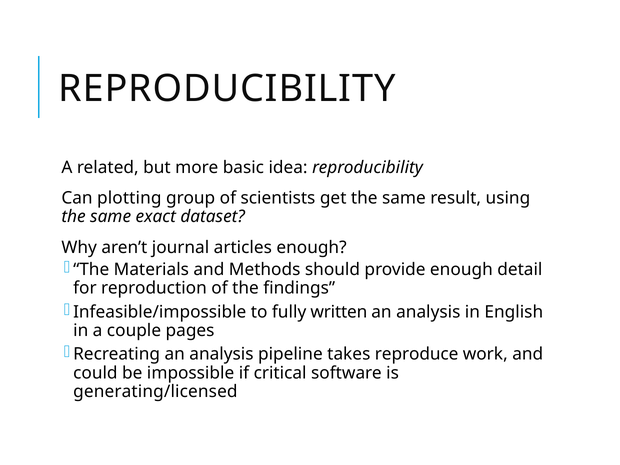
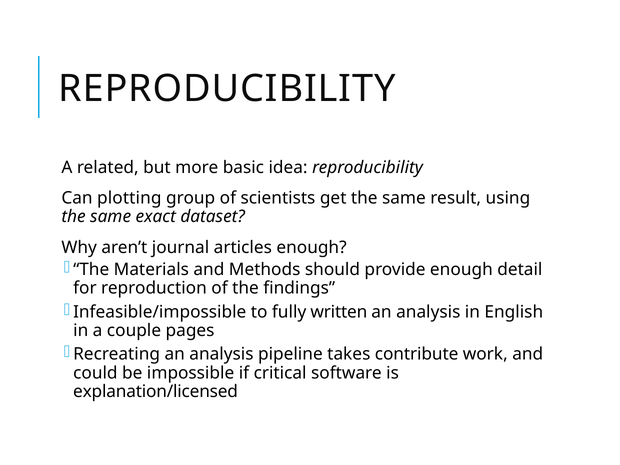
reproduce: reproduce -> contribute
generating/licensed: generating/licensed -> explanation/licensed
